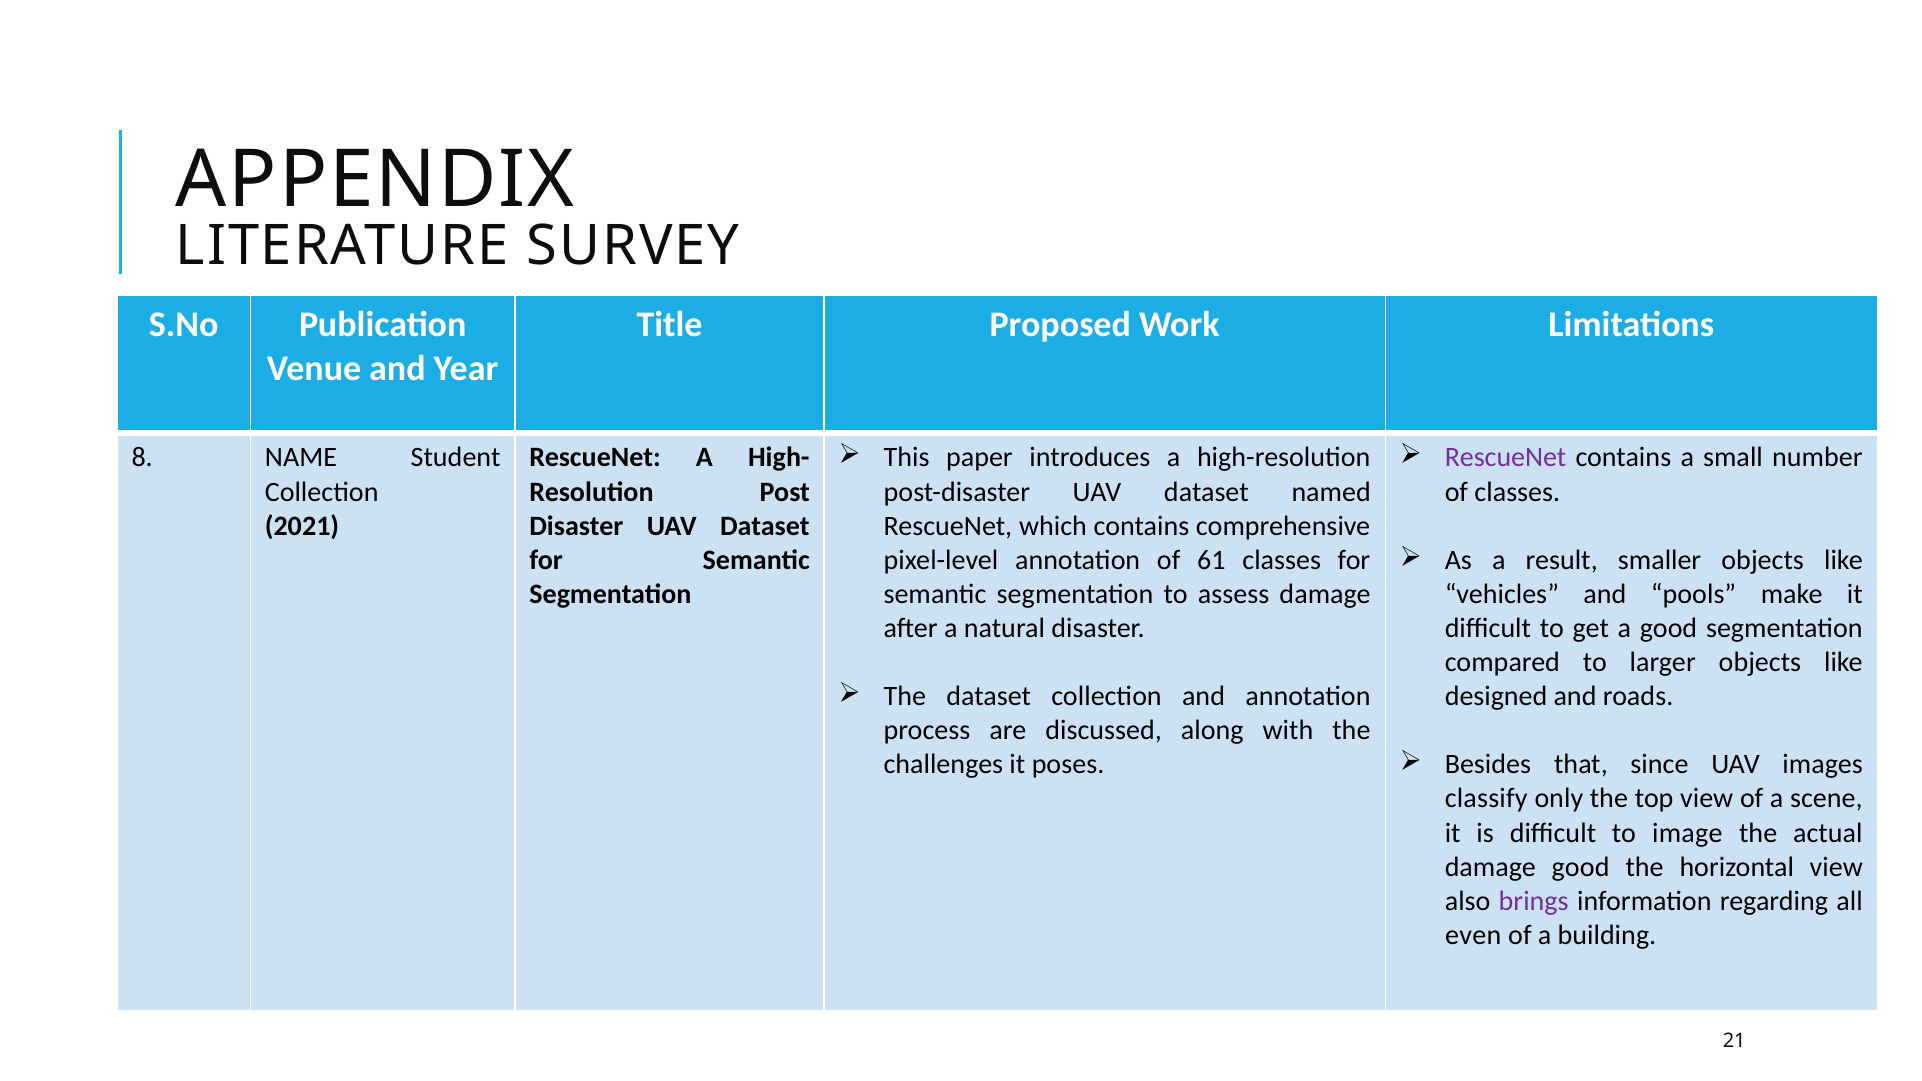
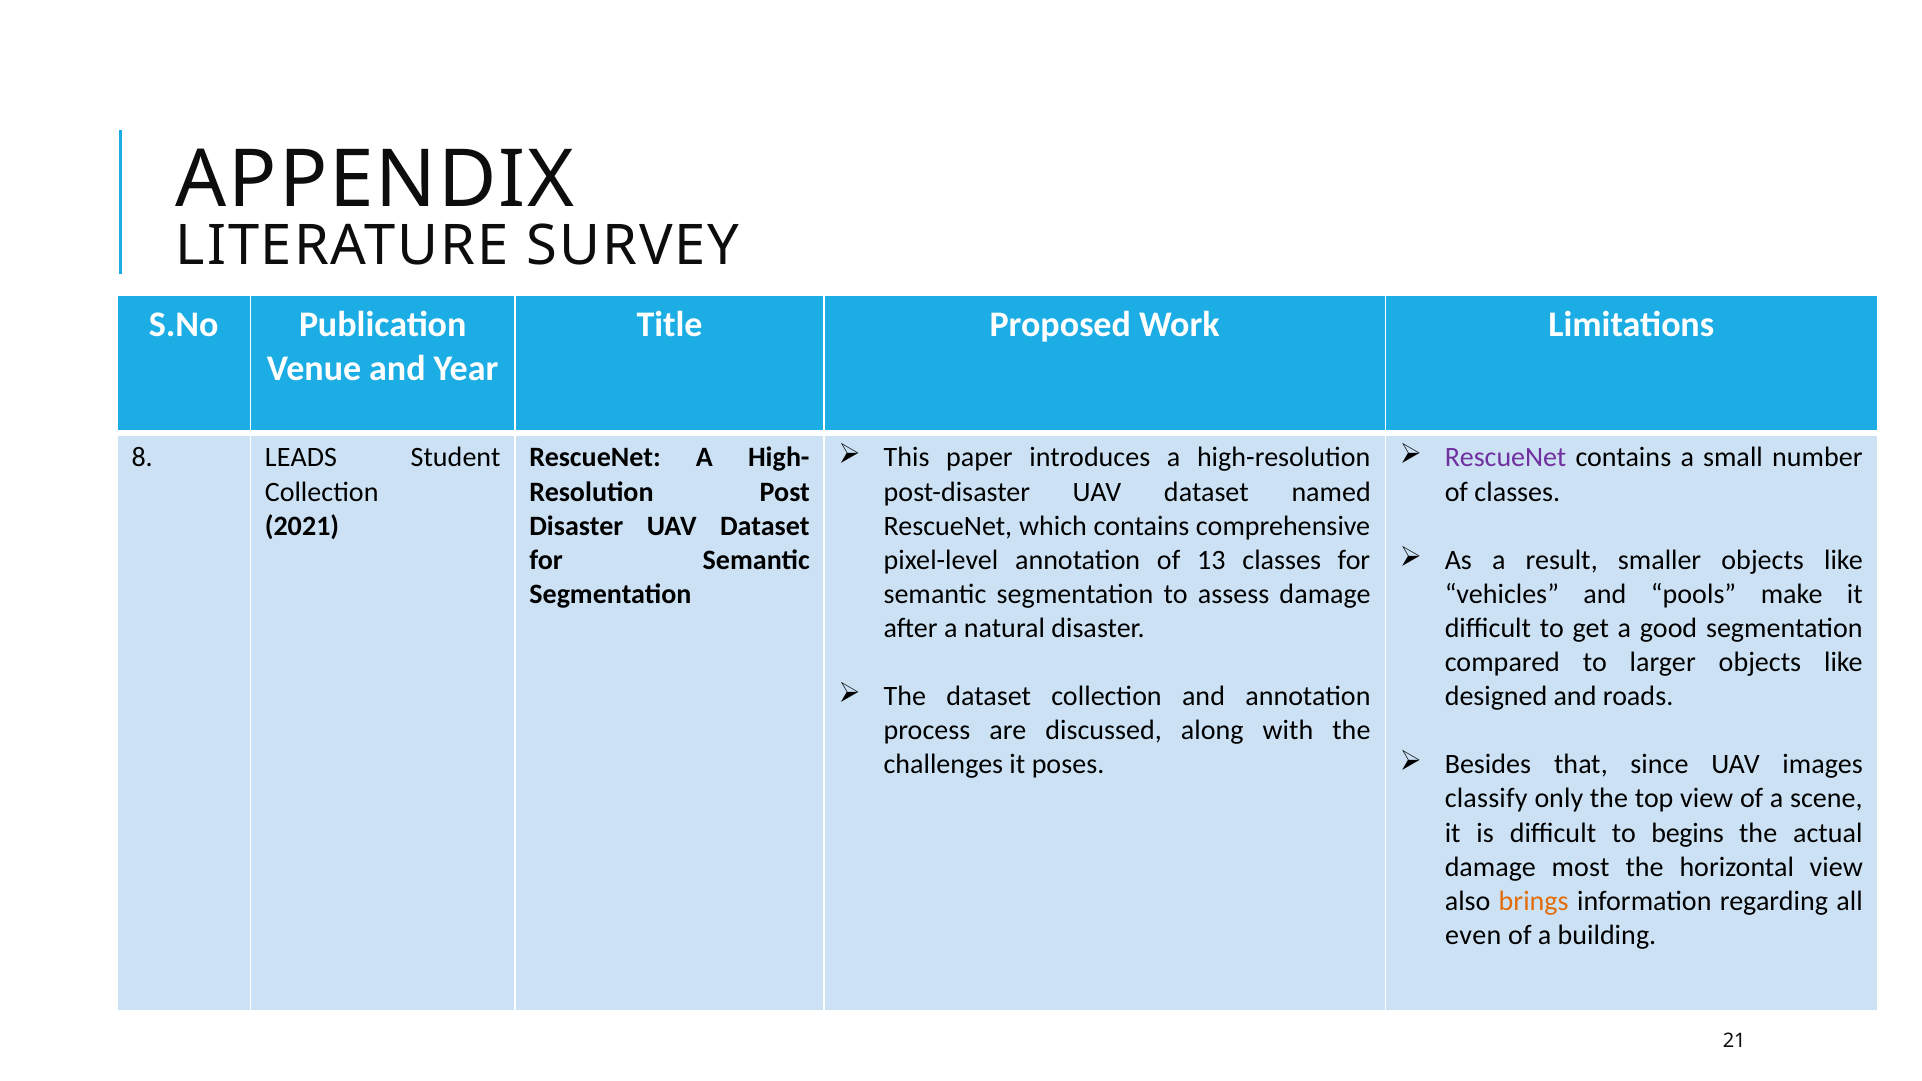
NAME: NAME -> LEADS
61: 61 -> 13
image: image -> begins
damage good: good -> most
brings colour: purple -> orange
